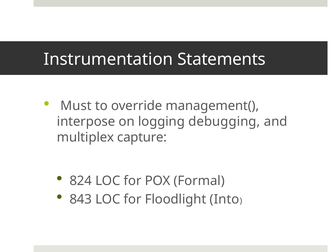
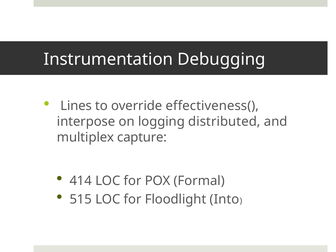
Statements: Statements -> Debugging
Must: Must -> Lines
management(: management( -> effectiveness(
debugging: debugging -> distributed
824: 824 -> 414
843: 843 -> 515
